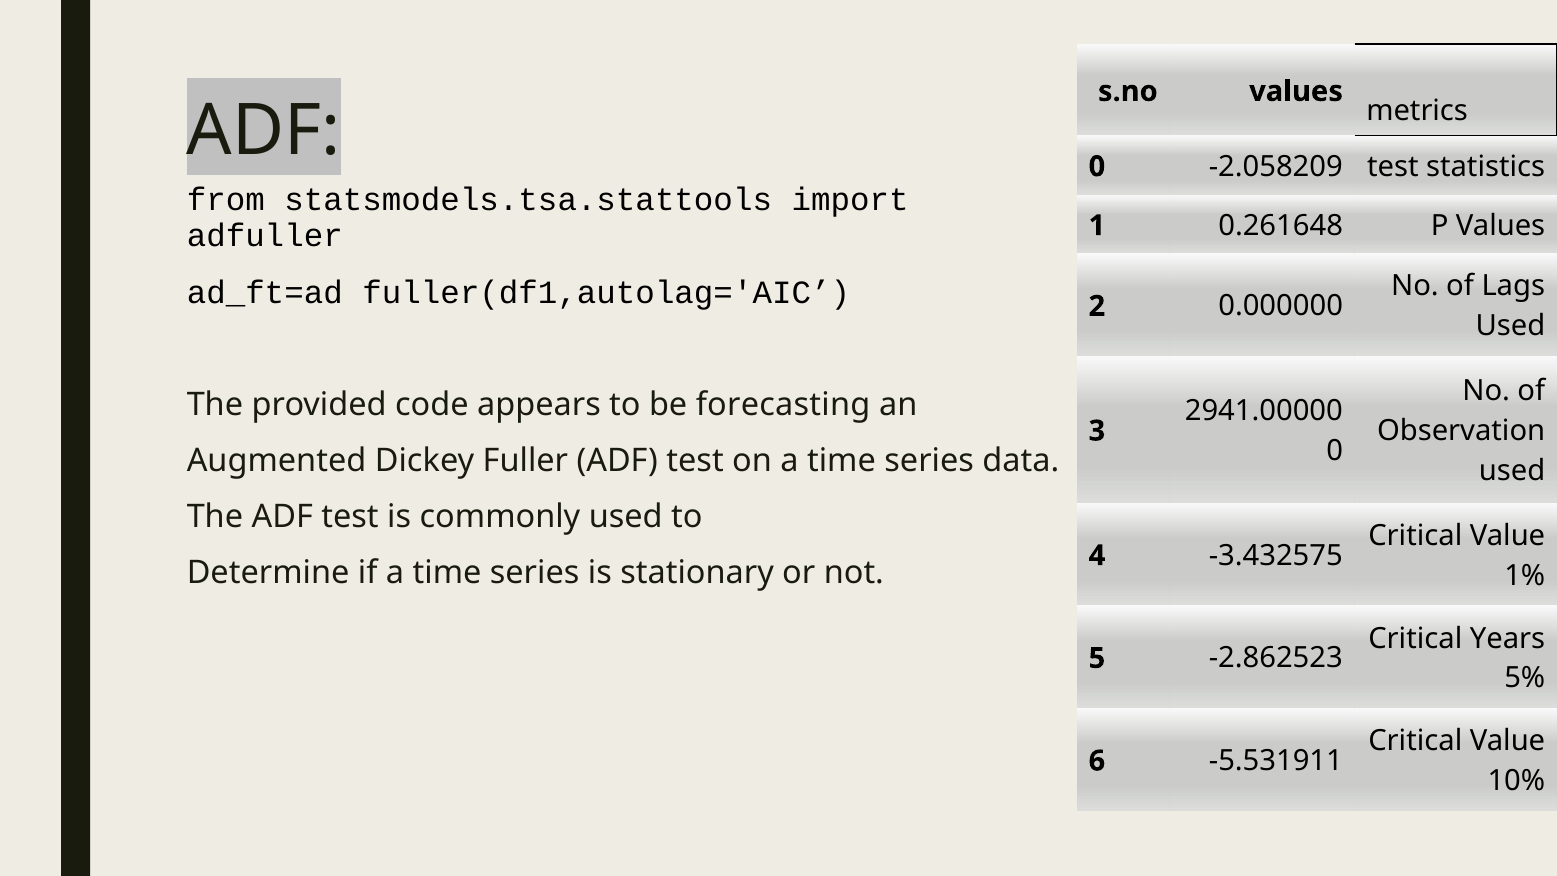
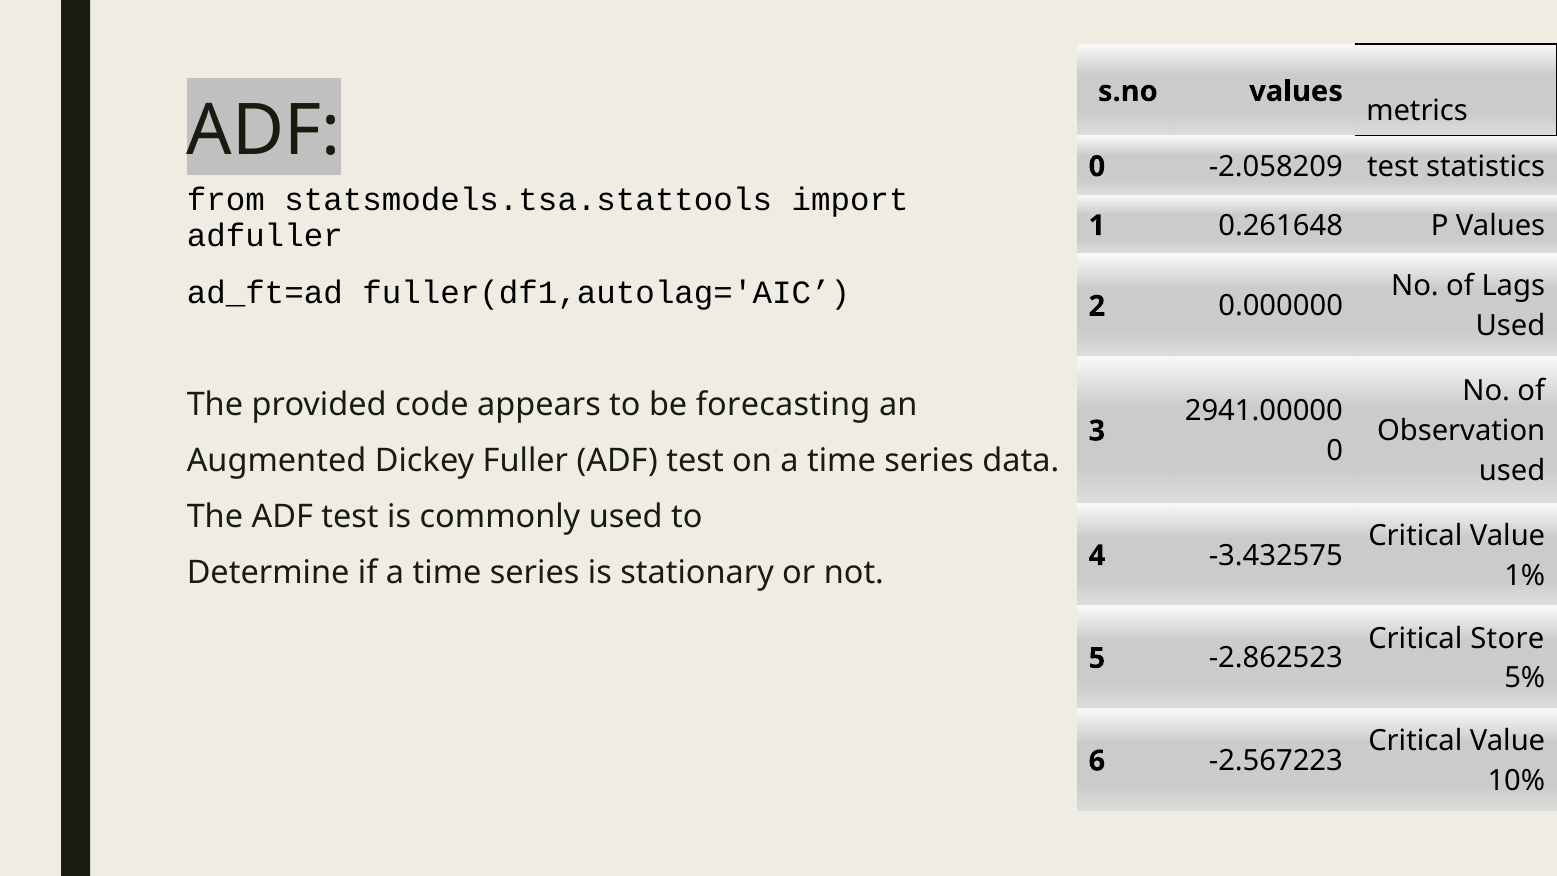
Years: Years -> Store
-5.531911: -5.531911 -> -2.567223
